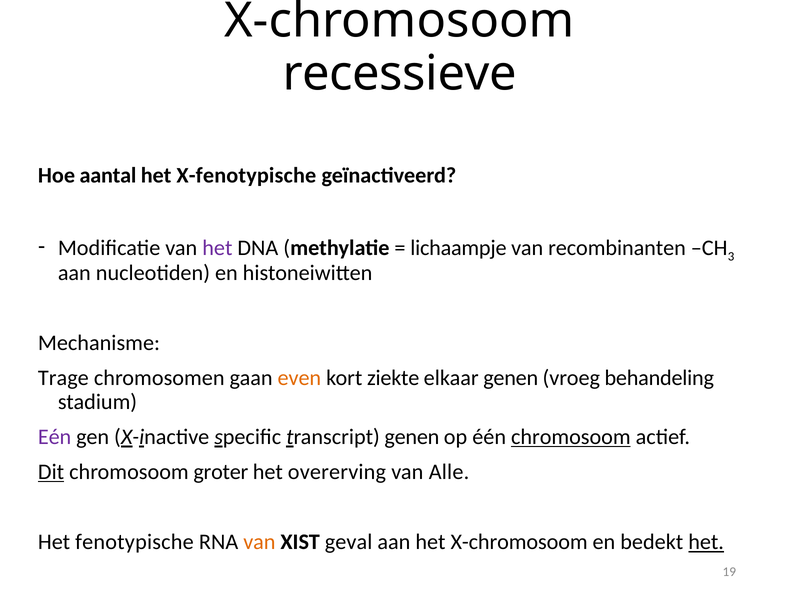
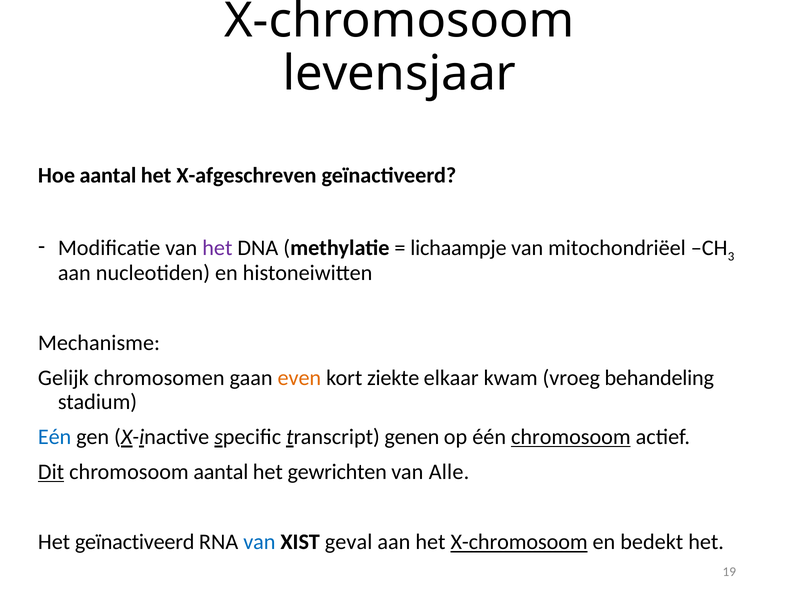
recessieve: recessieve -> levensjaar
X-fenotypische: X-fenotypische -> X-afgeschreven
recombinanten: recombinanten -> mitochondriëel
Trage: Trage -> Gelijk
elkaar genen: genen -> kwam
Eén colour: purple -> blue
chromosoom groter: groter -> aantal
overerving: overerving -> gewrichten
Het fenotypische: fenotypische -> geïnactiveerd
van at (259, 542) colour: orange -> blue
X-chromosoom at (519, 542) underline: none -> present
het at (706, 542) underline: present -> none
